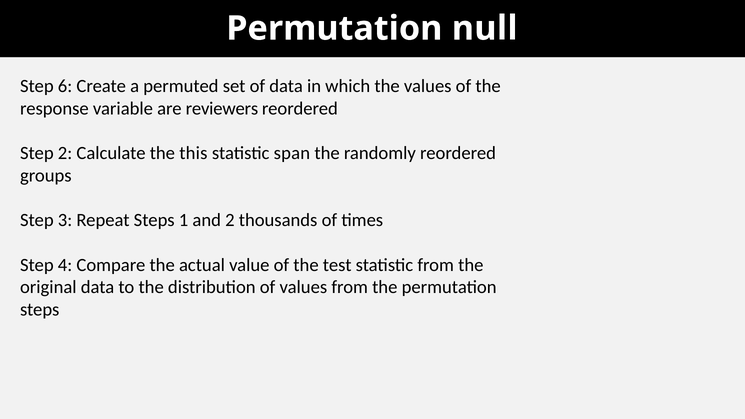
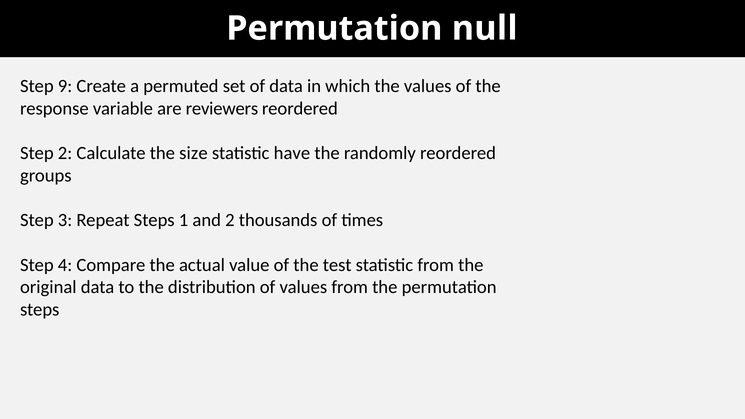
6: 6 -> 9
this: this -> size
span: span -> have
